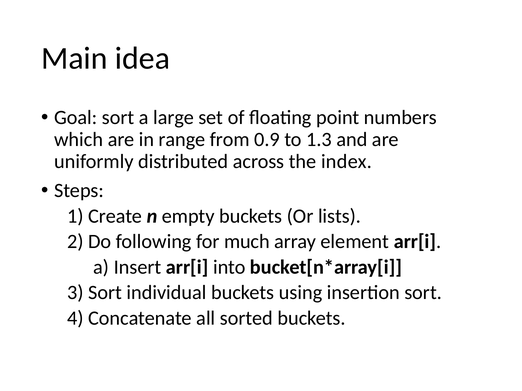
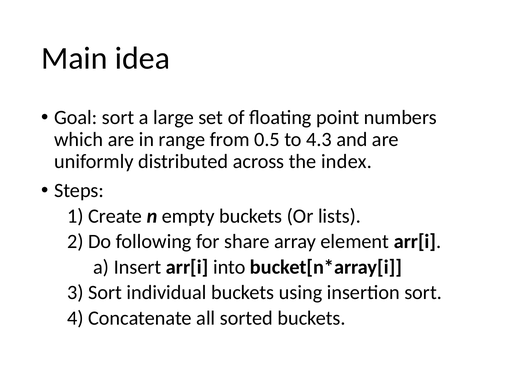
0.9: 0.9 -> 0.5
1.3: 1.3 -> 4.3
much: much -> share
